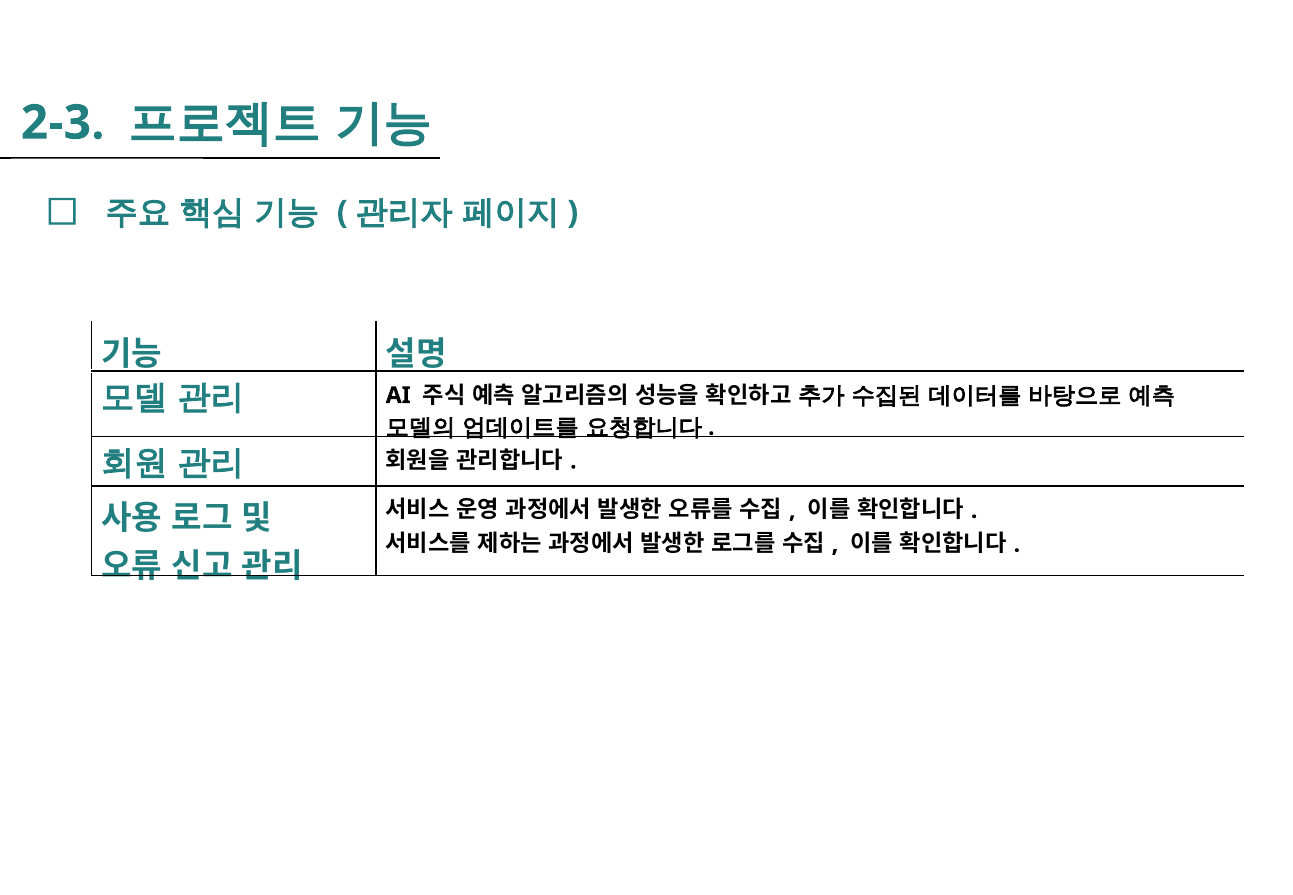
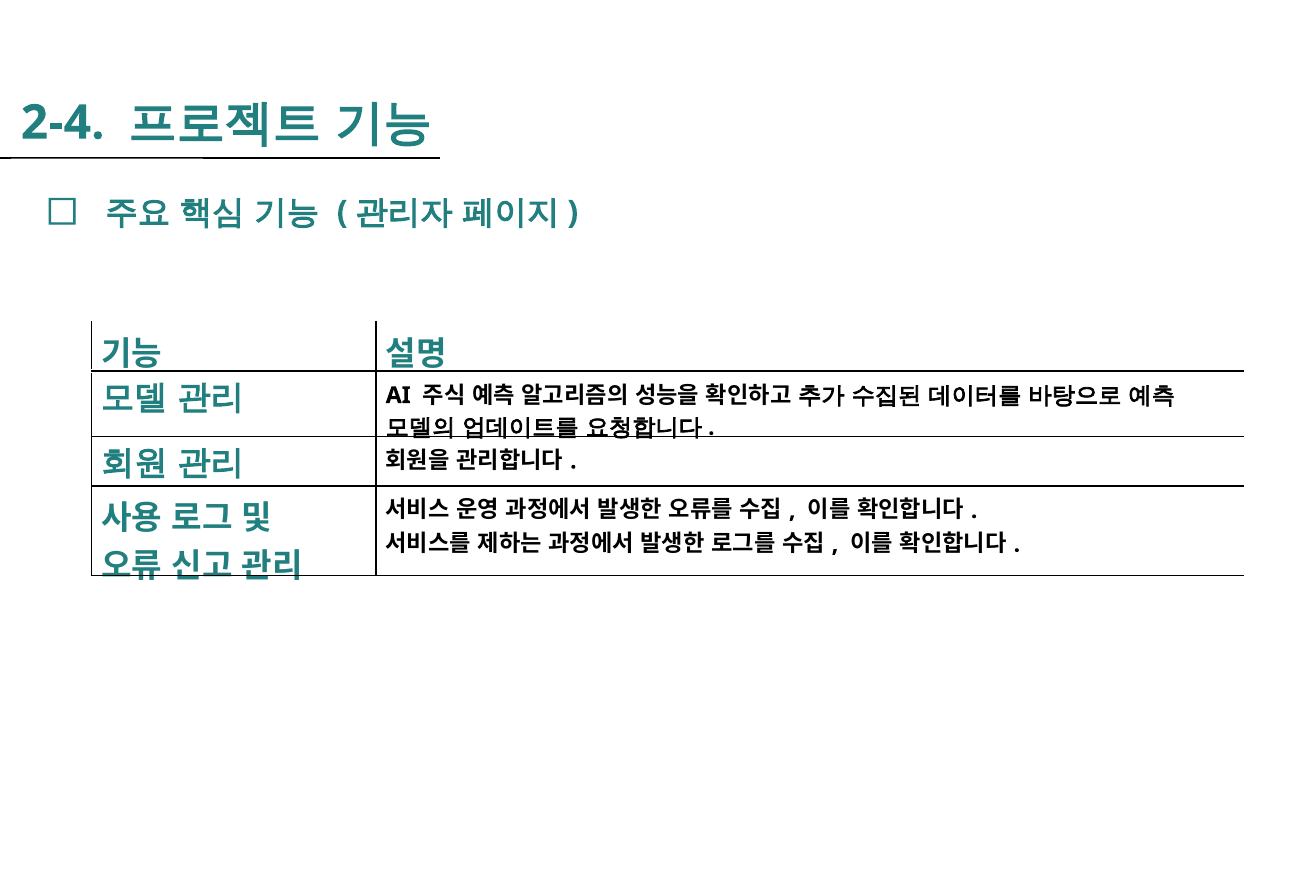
2-3: 2-3 -> 2-4
